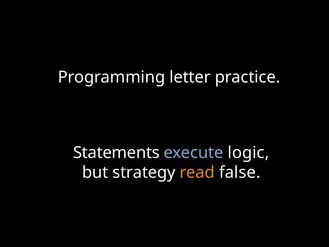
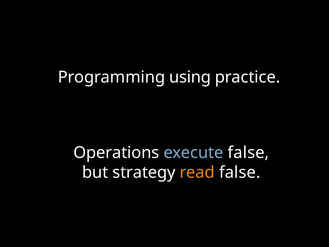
letter: letter -> using
Statements: Statements -> Operations
execute logic: logic -> false
